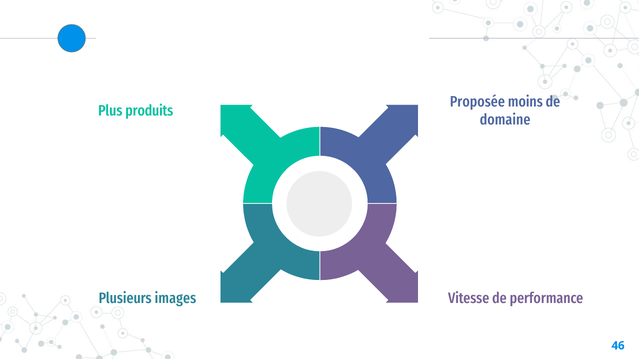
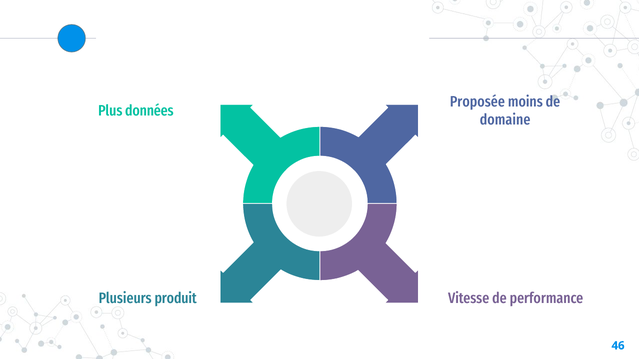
produits: produits -> données
images: images -> produit
